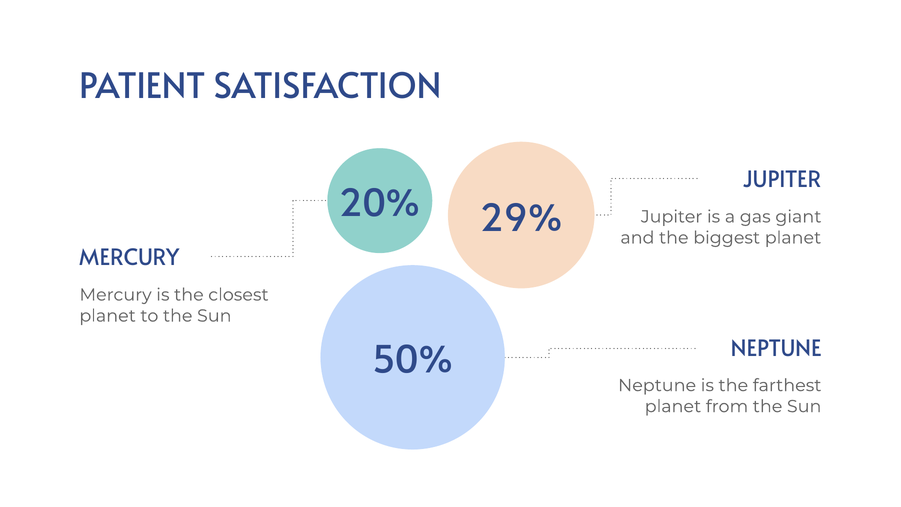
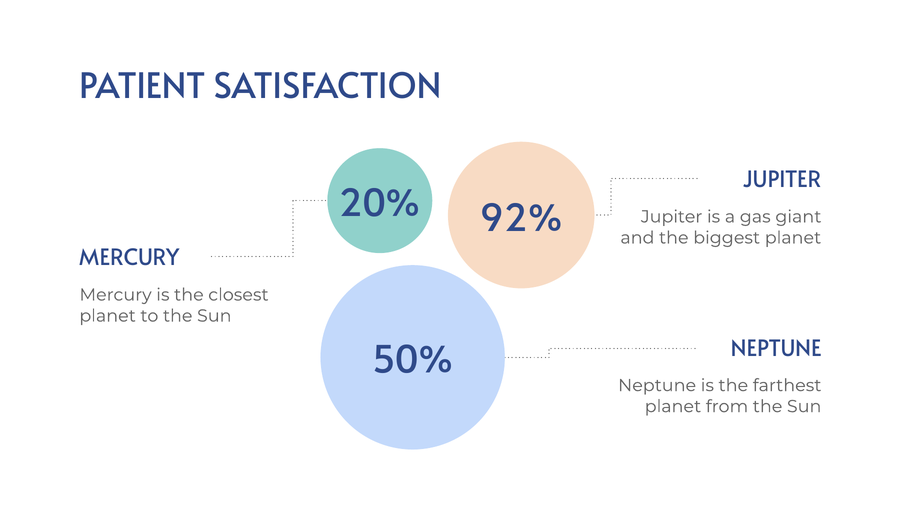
29%: 29% -> 92%
